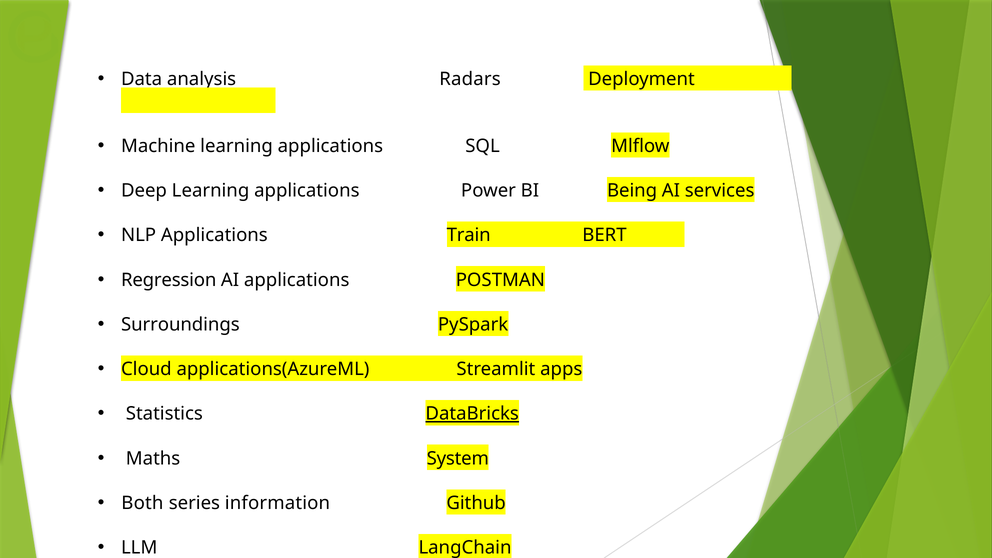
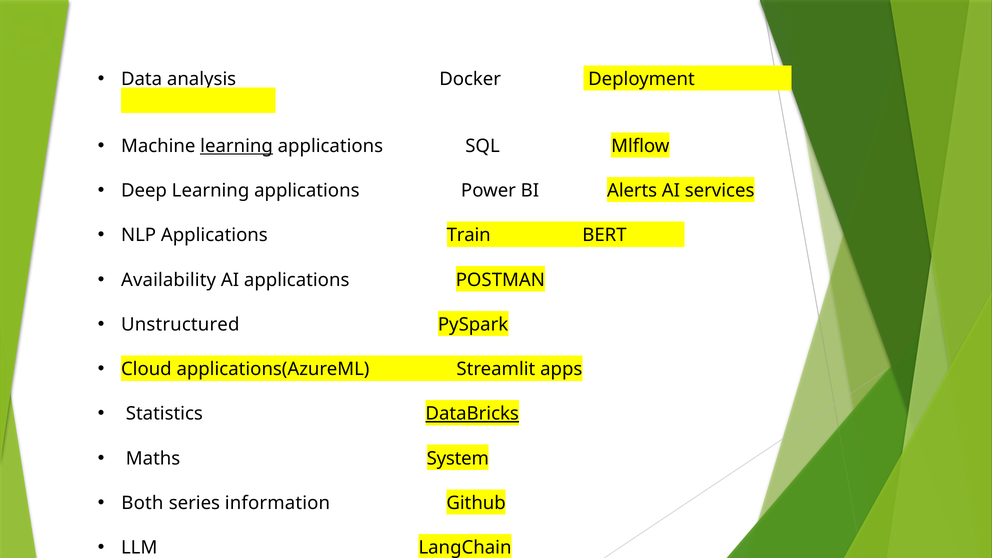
Radars: Radars -> Docker
learning at (237, 146) underline: none -> present
Being: Being -> Alerts
Regression: Regression -> Availability
Surroundings: Surroundings -> Unstructured
